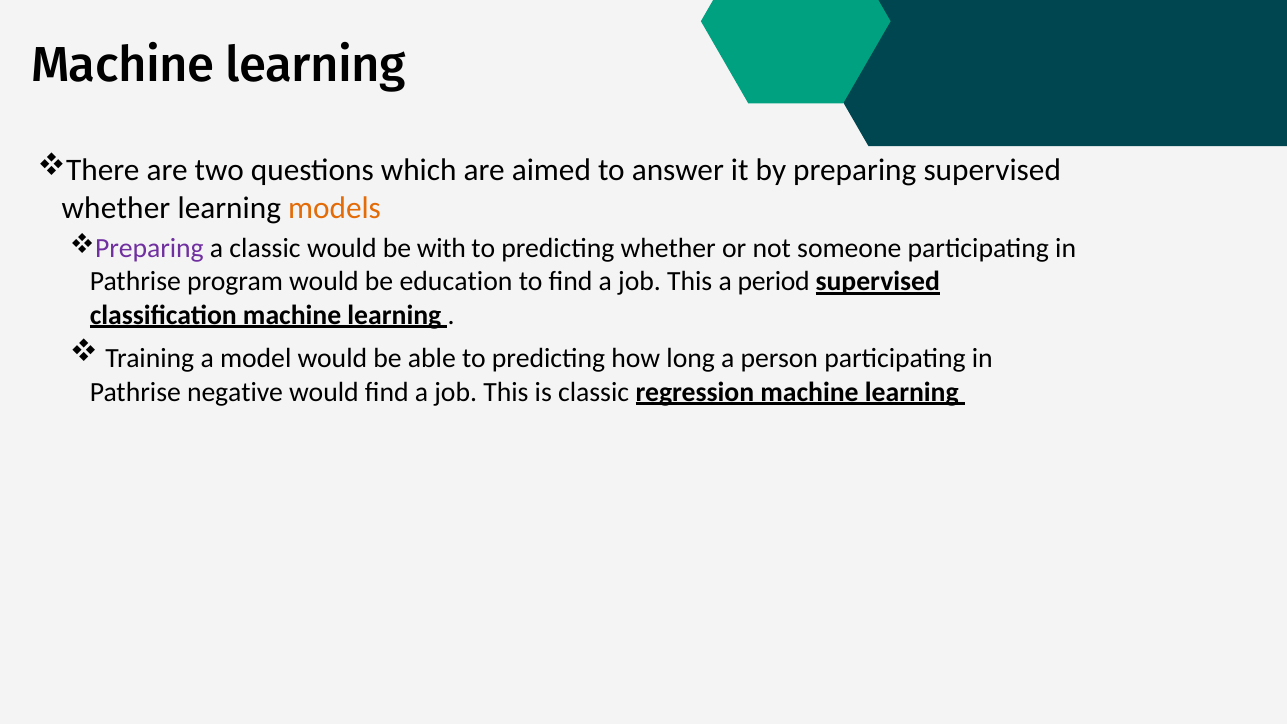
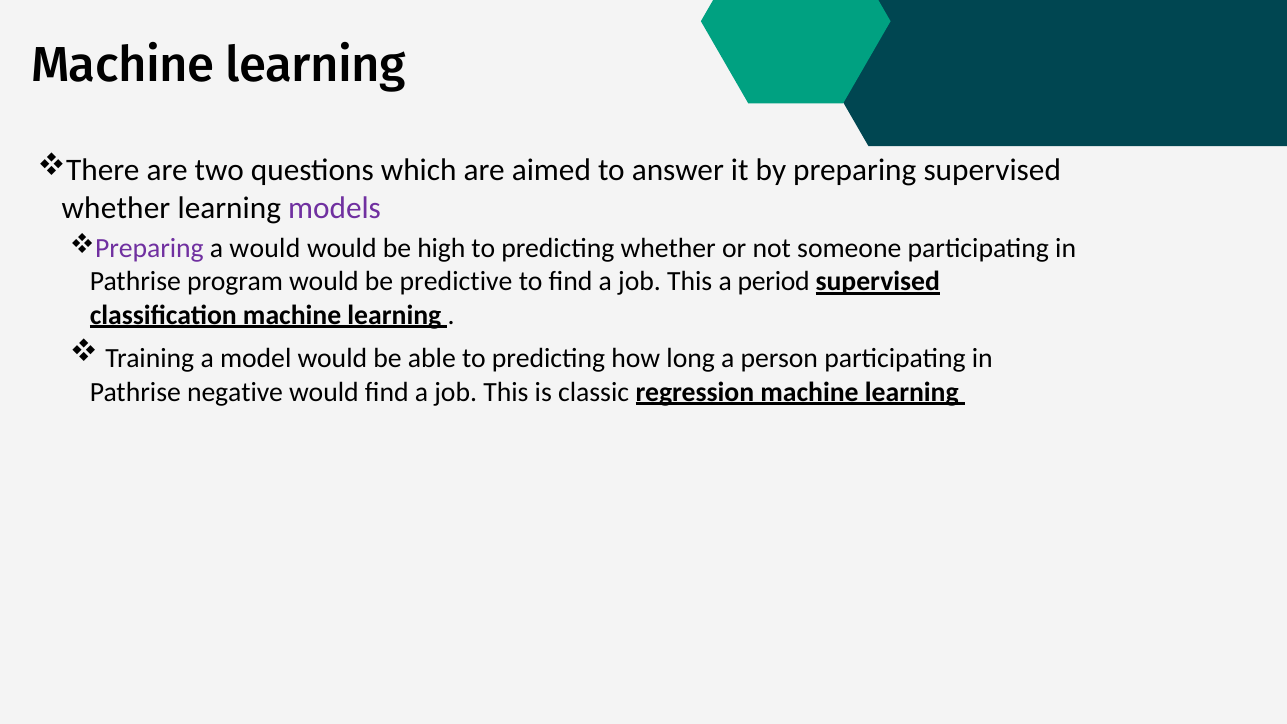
models colour: orange -> purple
a classic: classic -> would
with: with -> high
education: education -> predictive
